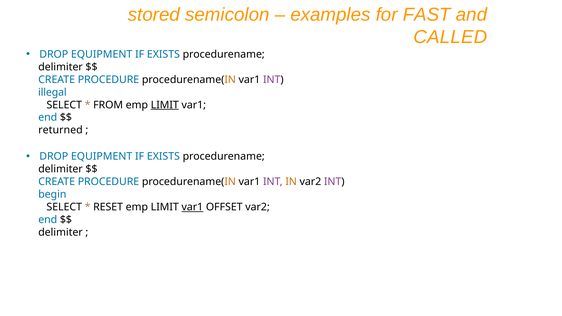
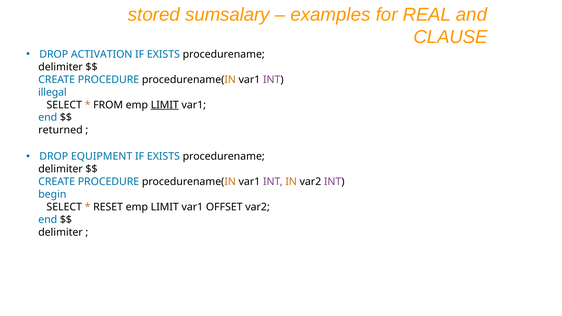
semicolon: semicolon -> sumsalary
FAST: FAST -> REAL
CALLED: CALLED -> CLAUSE
EQUIPMENT at (102, 54): EQUIPMENT -> ACTIVATION
var1 at (192, 207) underline: present -> none
